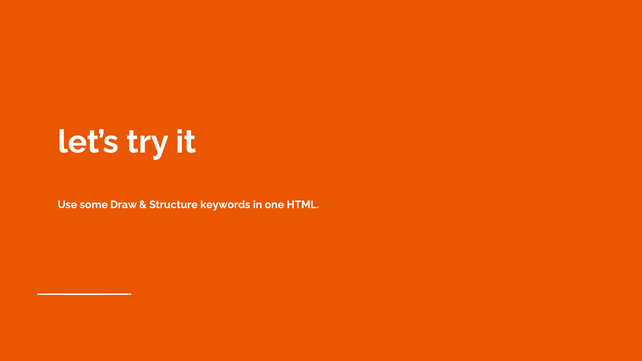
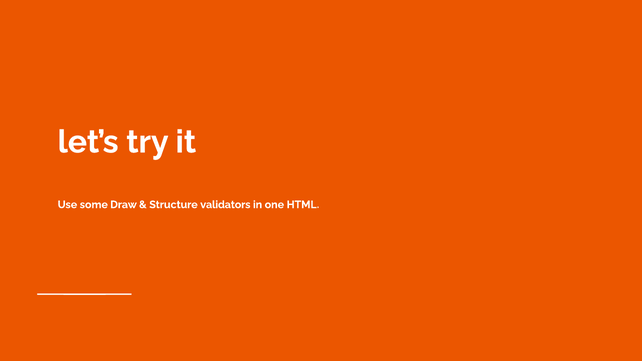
keywords: keywords -> validators
